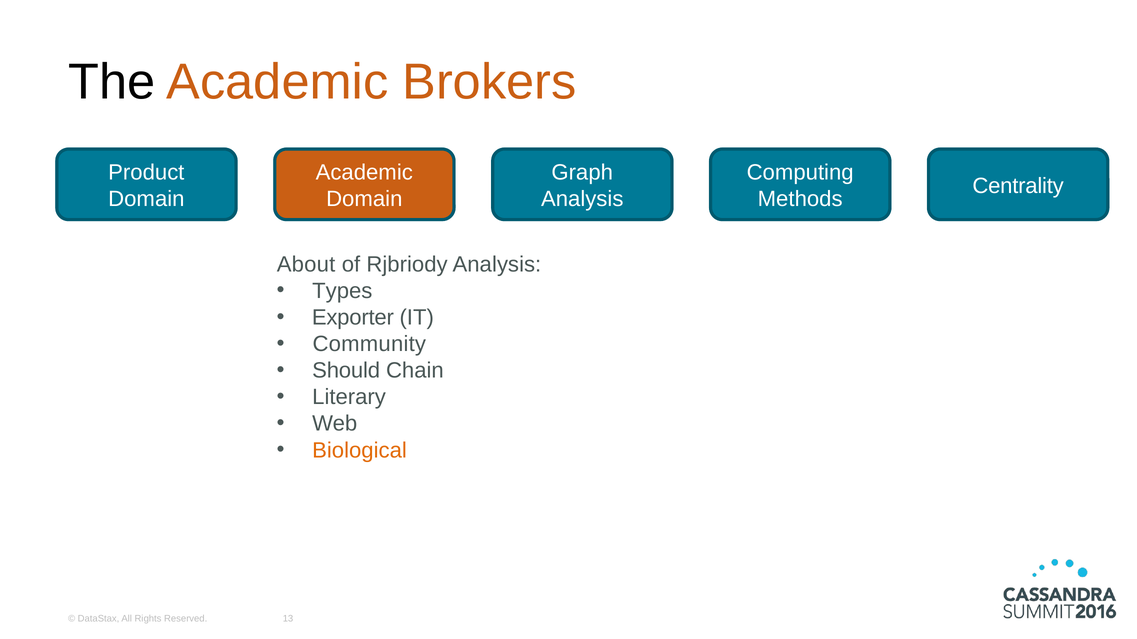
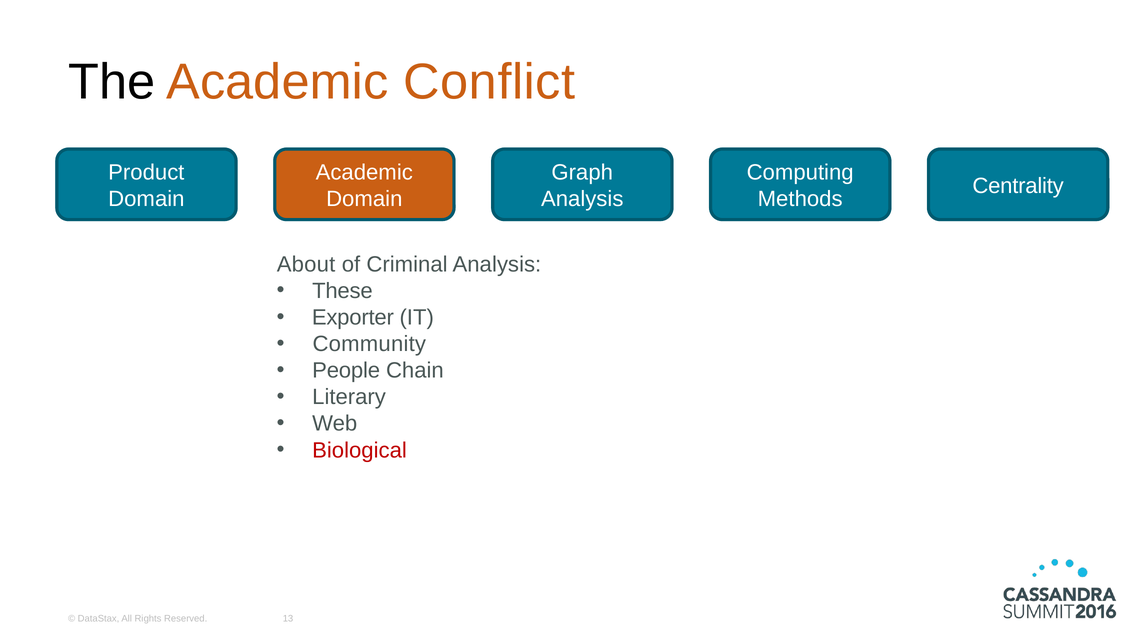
Brokers: Brokers -> Conflict
Rjbriody: Rjbriody -> Criminal
Types: Types -> These
Should: Should -> People
Biological colour: orange -> red
